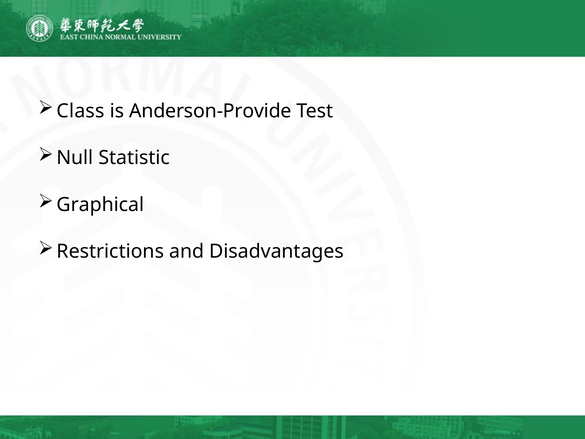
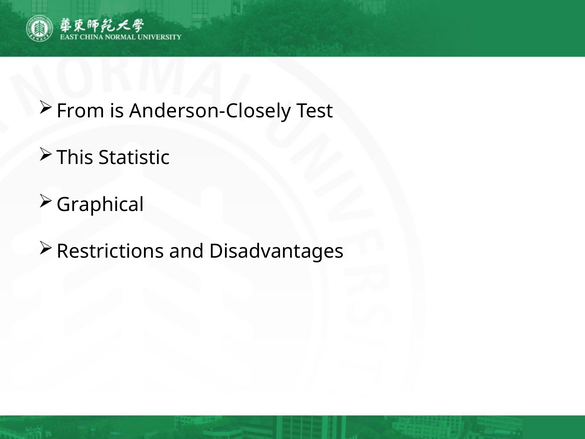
Class: Class -> From
Anderson-Provide: Anderson-Provide -> Anderson-Closely
Null: Null -> This
